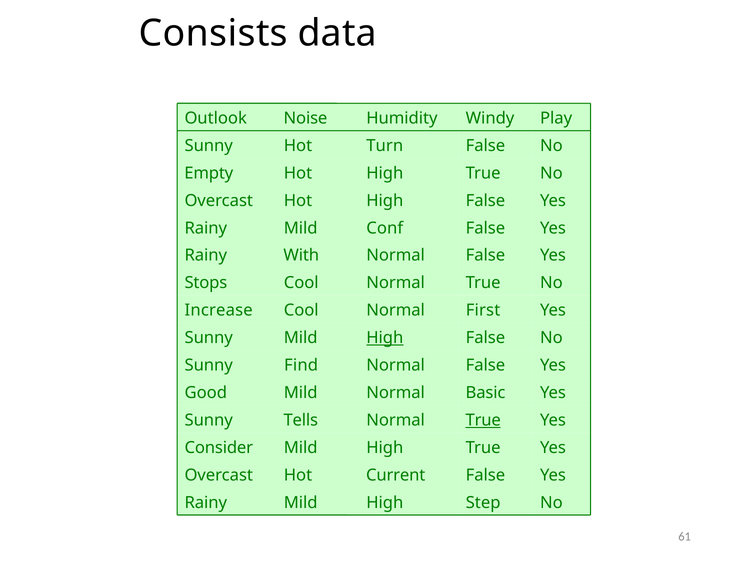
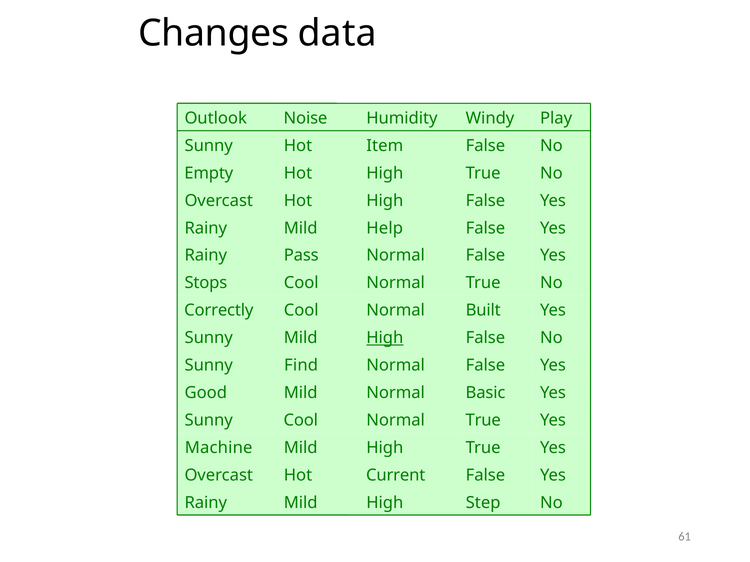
Consists: Consists -> Changes
Turn: Turn -> Item
Conf: Conf -> Help
With: With -> Pass
Increase: Increase -> Correctly
First: First -> Built
Tells at (301, 421): Tells -> Cool
True at (483, 421) underline: present -> none
Consider: Consider -> Machine
